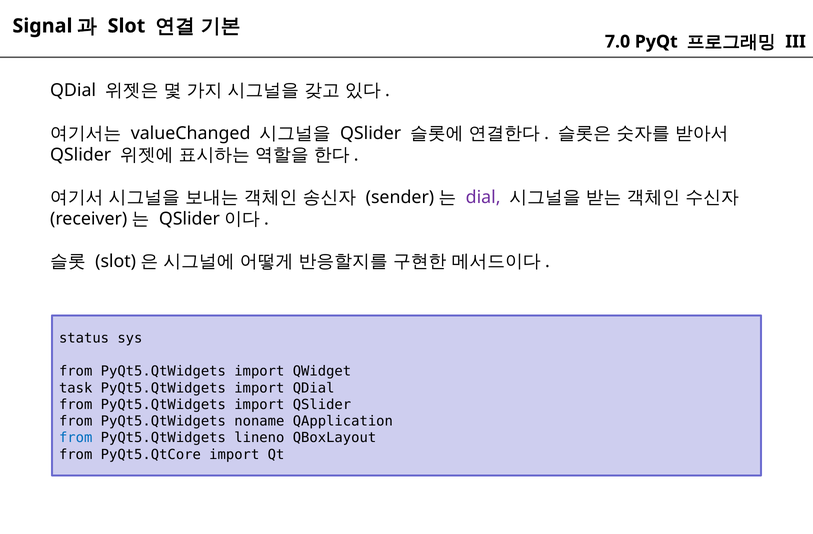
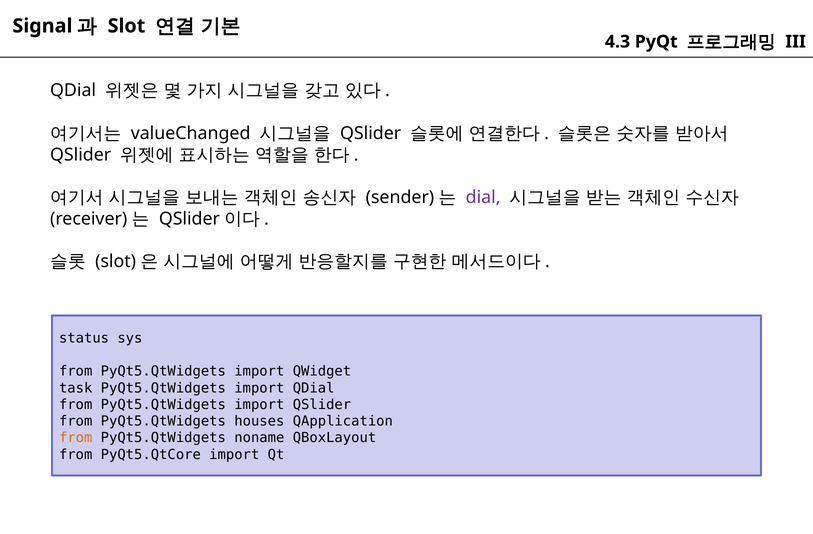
7.0: 7.0 -> 4.3
noname: noname -> houses
from at (76, 438) colour: blue -> orange
lineno: lineno -> noname
